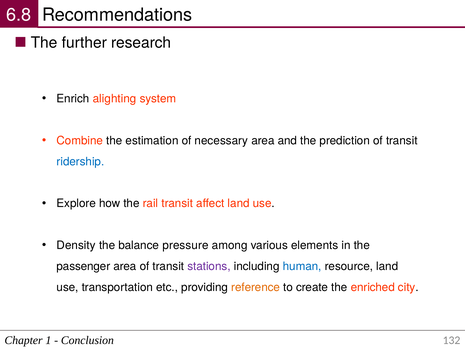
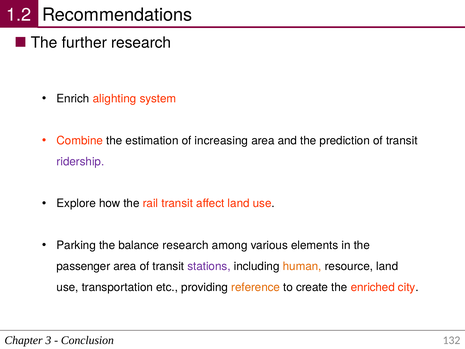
6.8: 6.8 -> 1.2
necessary: necessary -> increasing
ridership colour: blue -> purple
Density: Density -> Parking
balance pressure: pressure -> research
human colour: blue -> orange
1: 1 -> 3
